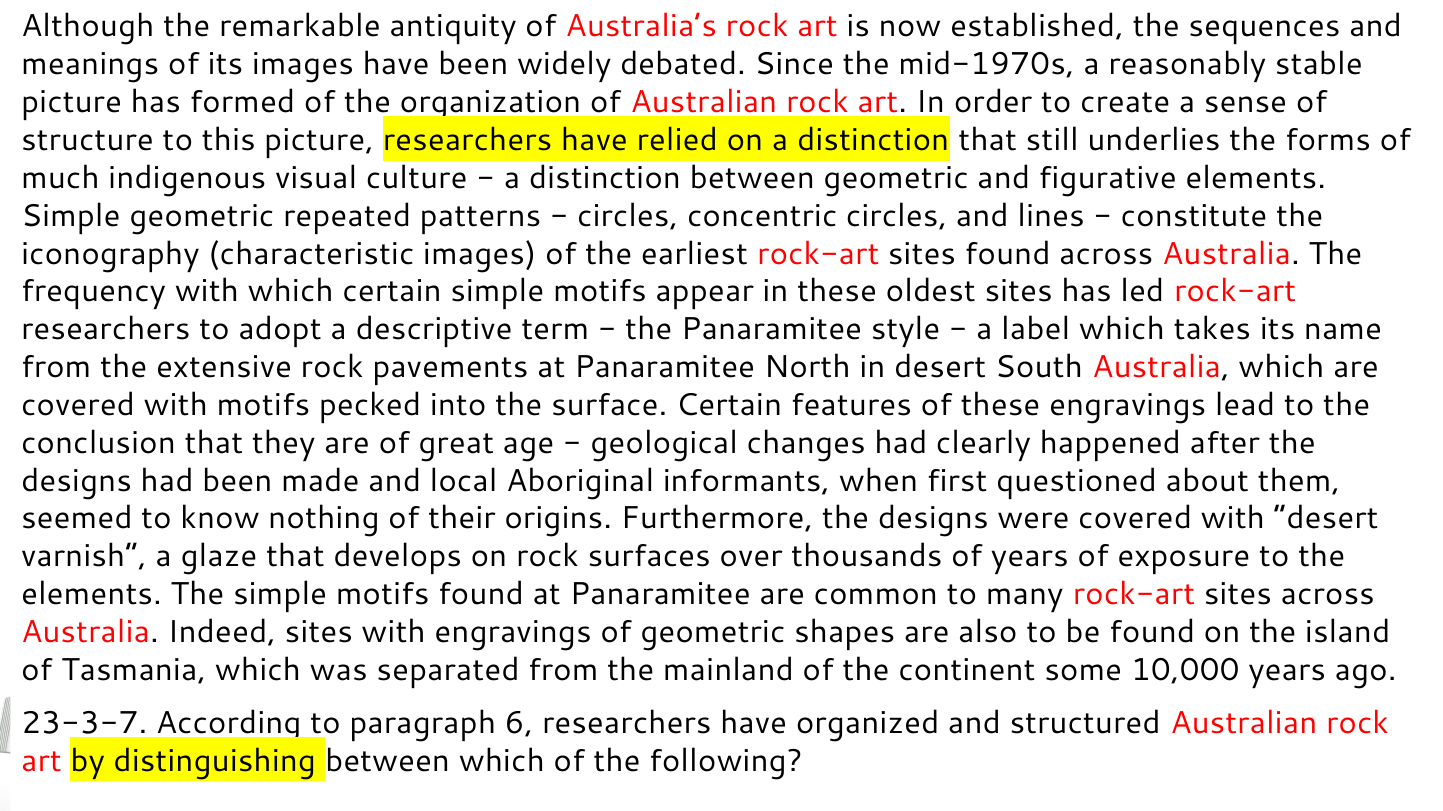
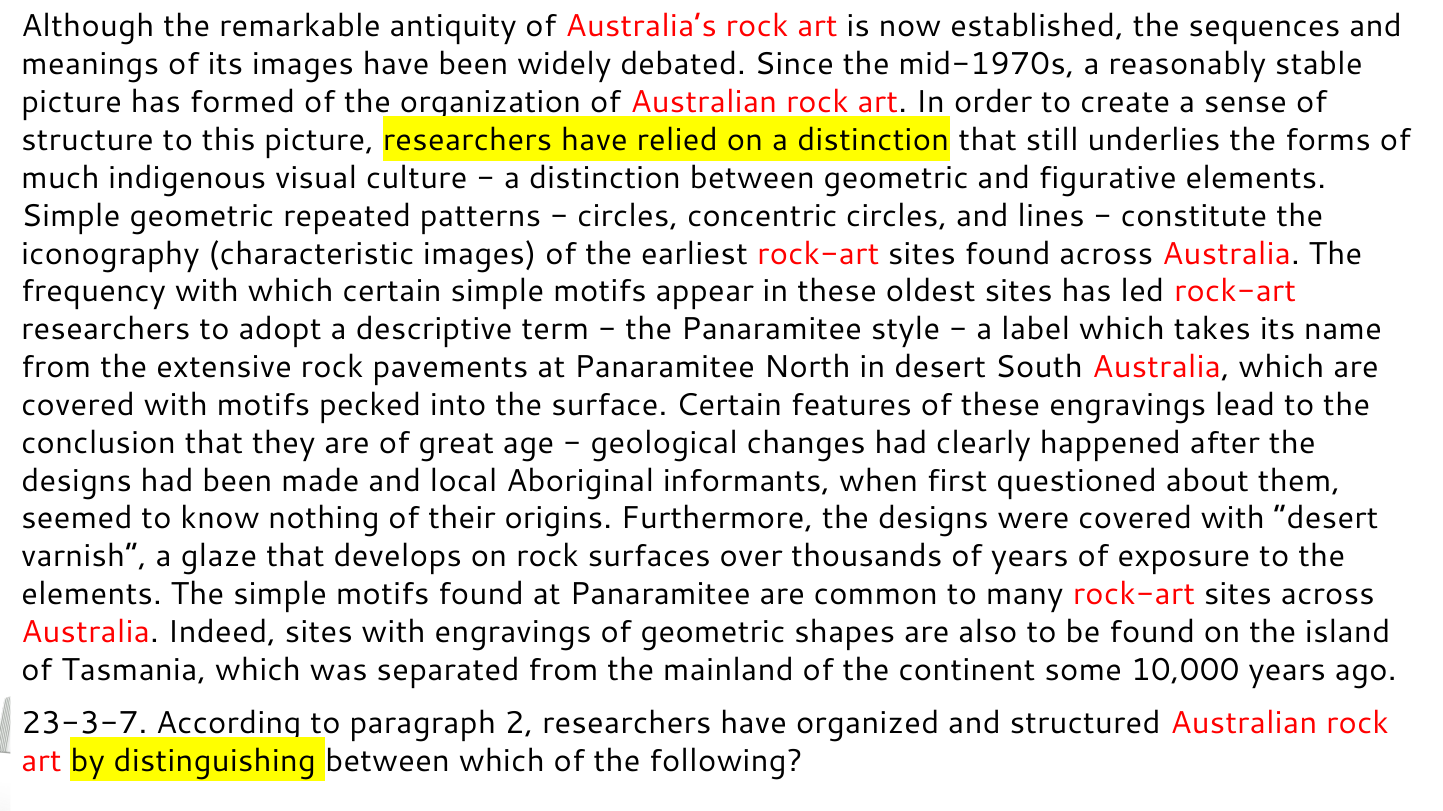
6: 6 -> 2
